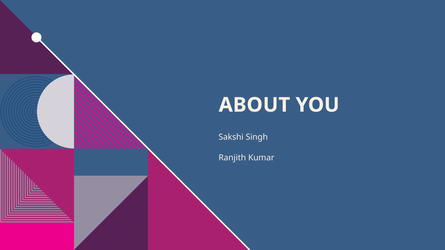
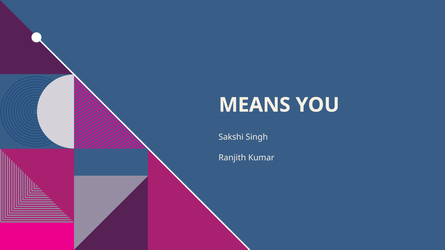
ABOUT: ABOUT -> MEANS
